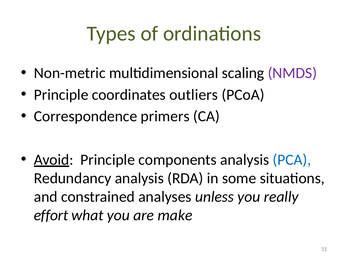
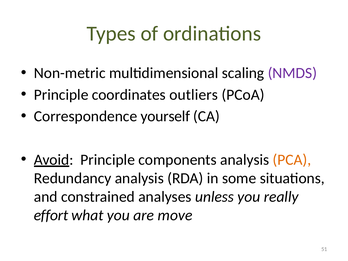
primers: primers -> yourself
PCA colour: blue -> orange
make: make -> move
